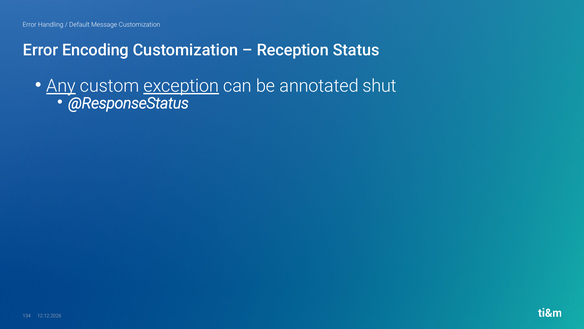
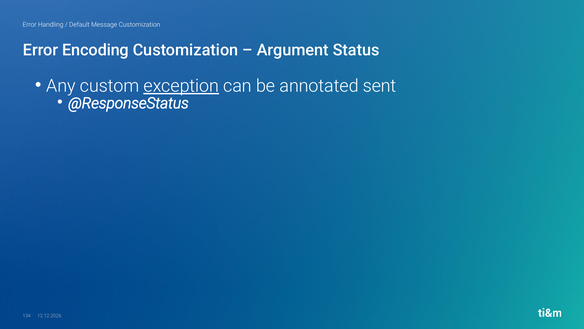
Reception: Reception -> Argument
Any underline: present -> none
shut: shut -> sent
